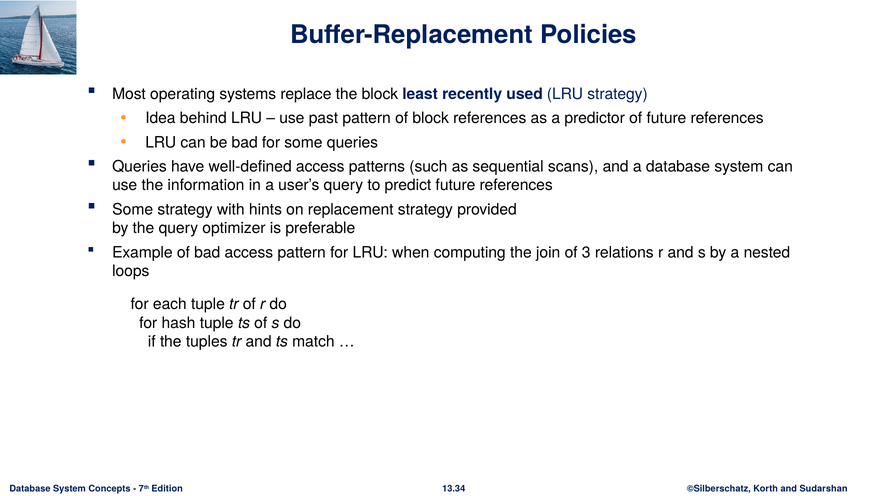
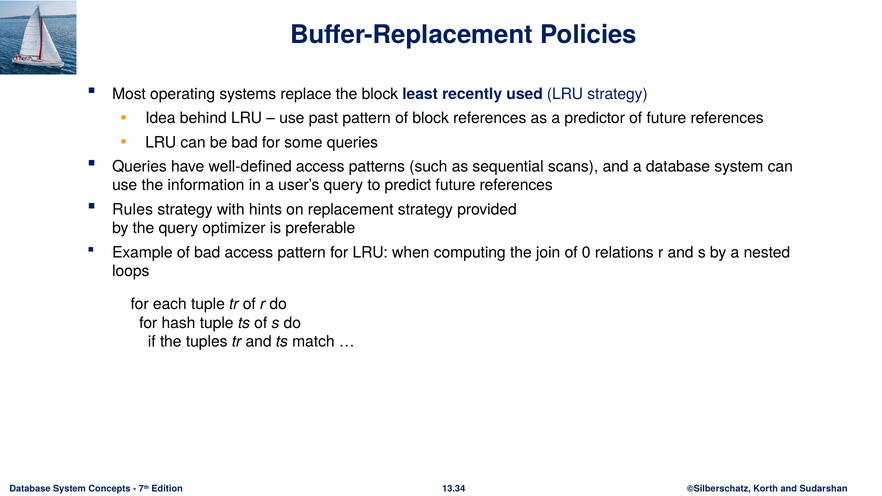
Some at (133, 210): Some -> Rules
3: 3 -> 0
